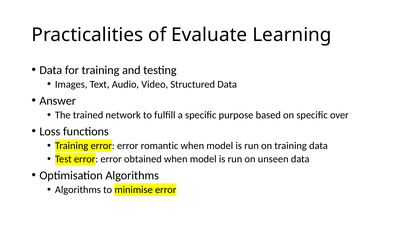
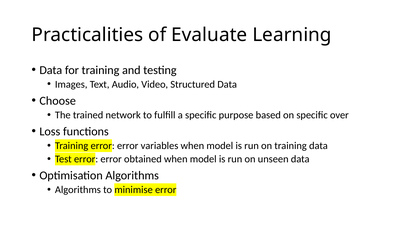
Answer: Answer -> Choose
romantic: romantic -> variables
